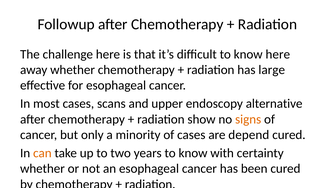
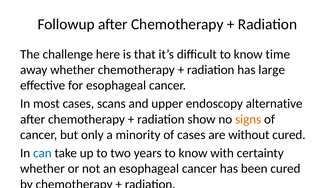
know here: here -> time
depend: depend -> without
can colour: orange -> blue
